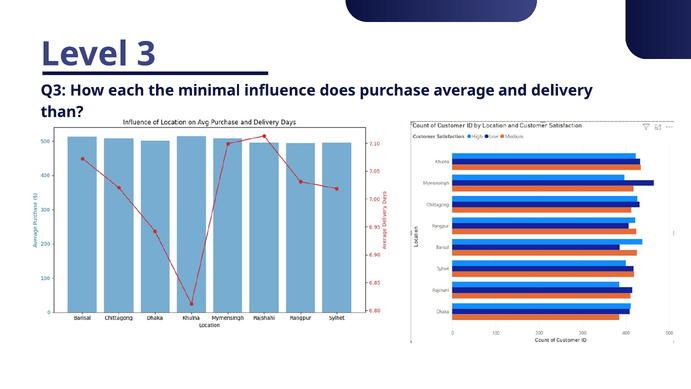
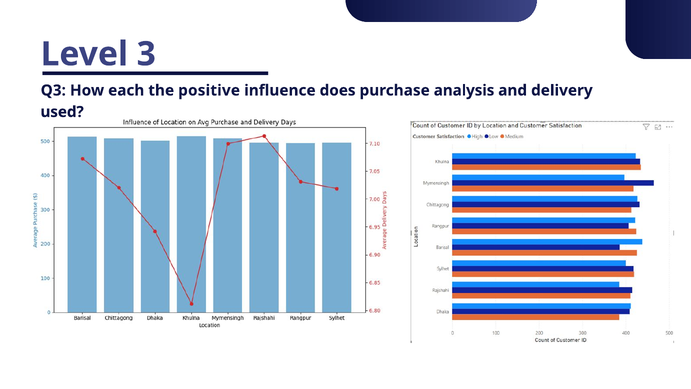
minimal: minimal -> positive
average: average -> analysis
than: than -> used
